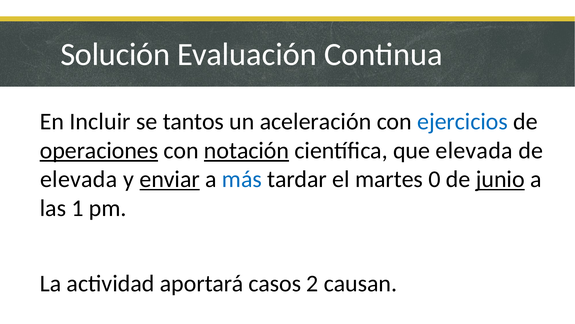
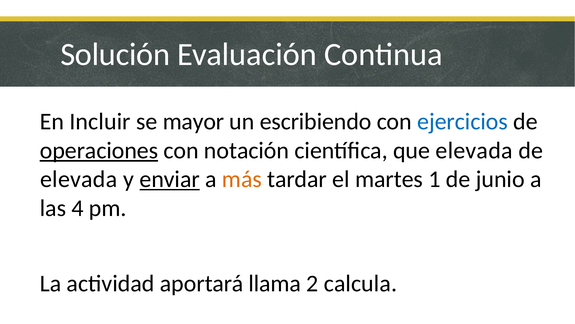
tantos: tantos -> mayor
aceleración: aceleración -> escribiendo
notación underline: present -> none
más colour: blue -> orange
0: 0 -> 1
junio underline: present -> none
1: 1 -> 4
casos: casos -> llama
causan: causan -> calcula
